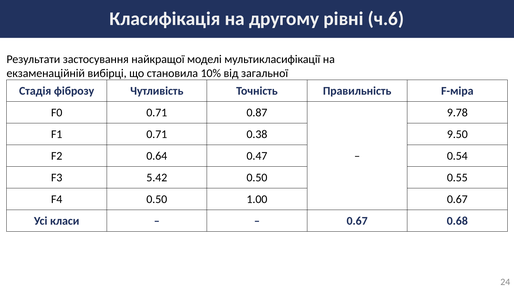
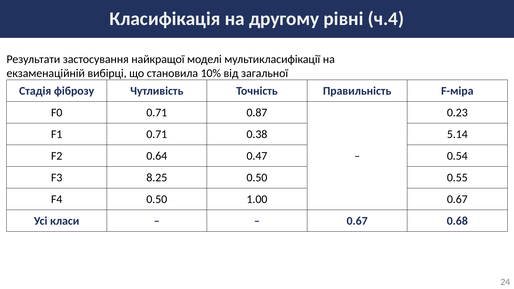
ч.6: ч.6 -> ч.4
9.78: 9.78 -> 0.23
9.50: 9.50 -> 5.14
5.42: 5.42 -> 8.25
